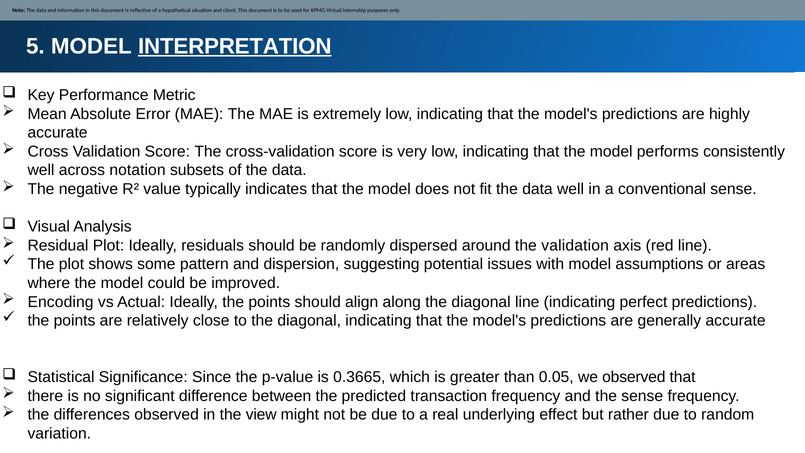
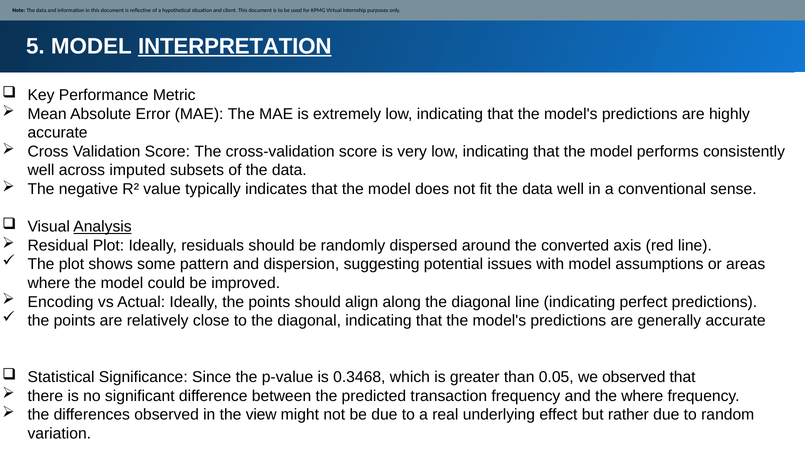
notation: notation -> imputed
Analysis underline: none -> present
the validation: validation -> converted
0.3665: 0.3665 -> 0.3468
the sense: sense -> where
